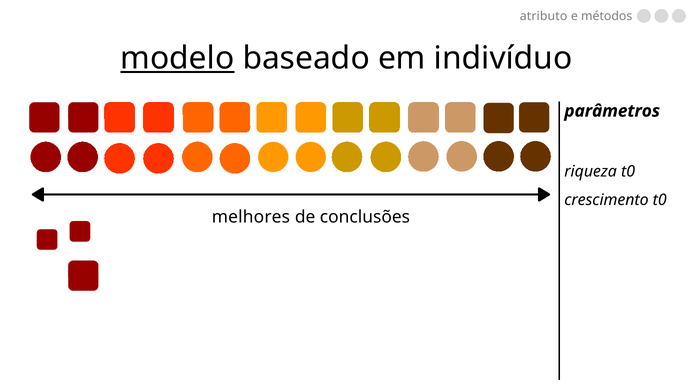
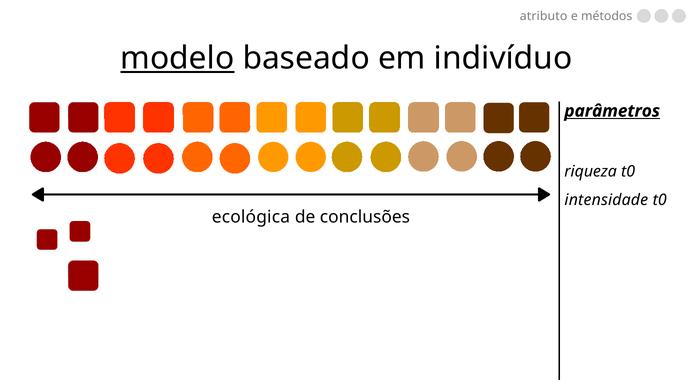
parâmetros underline: none -> present
crescimento: crescimento -> intensidade
melhores: melhores -> ecológica
